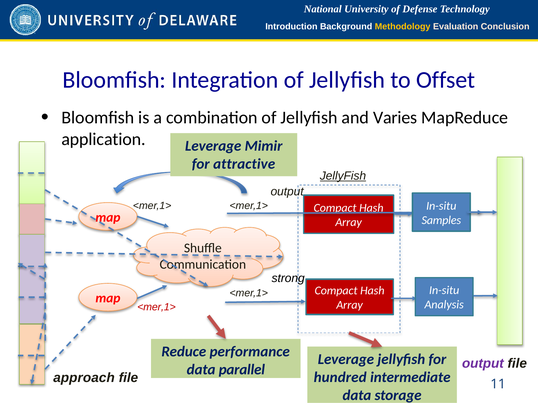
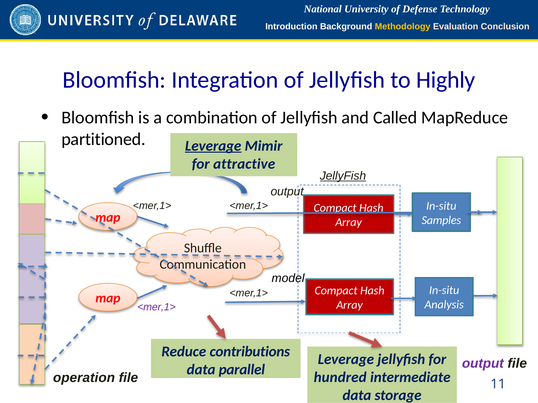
Offset: Offset -> Highly
Varies: Varies -> Called
application: application -> partitioned
Leverage at (213, 146) underline: none -> present
strong: strong -> model
<mer,1> at (156, 307) colour: red -> purple
performance: performance -> contributions
approach: approach -> operation
